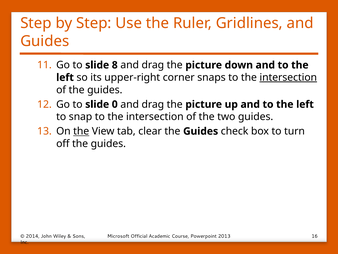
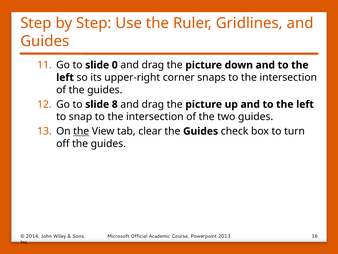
8: 8 -> 0
intersection at (288, 77) underline: present -> none
0: 0 -> 8
